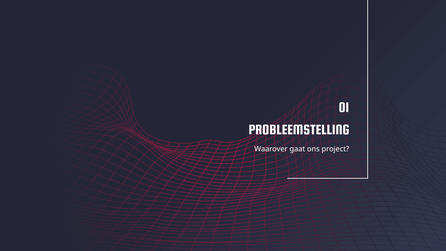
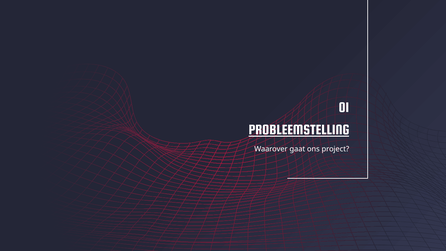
PROBLEEMSTELLING underline: none -> present
